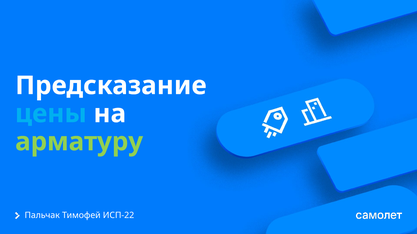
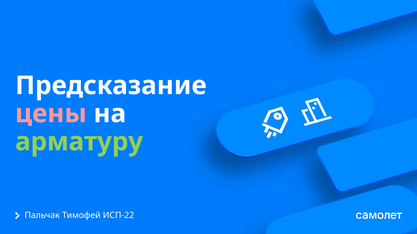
цены colour: light blue -> pink
